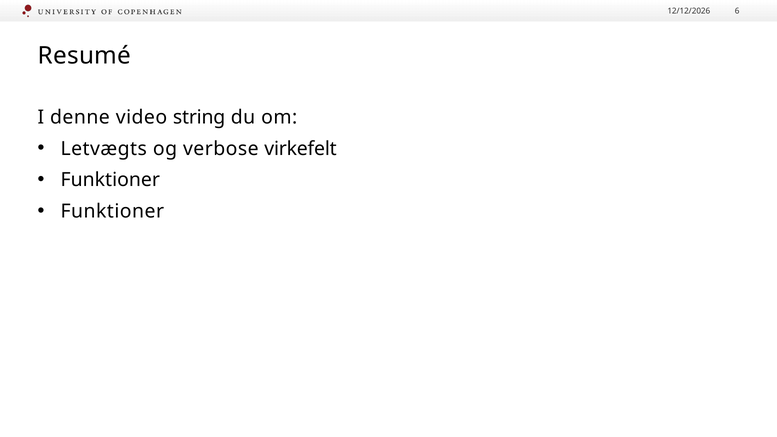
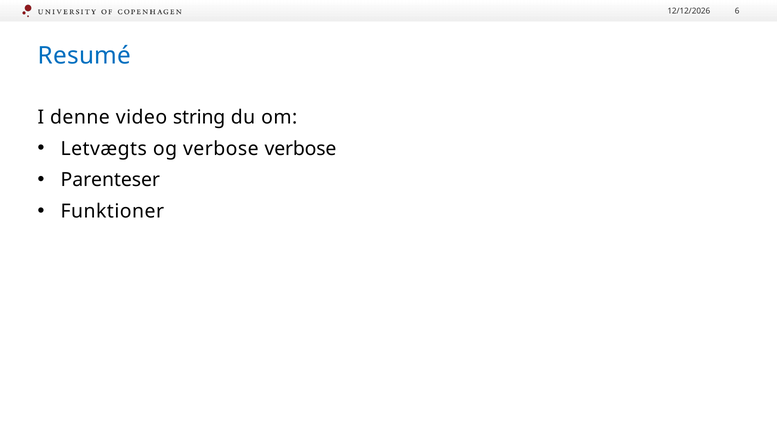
Resumé colour: black -> blue
verbose virkefelt: virkefelt -> verbose
Funktioner at (110, 180): Funktioner -> Parenteser
